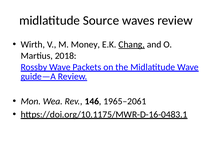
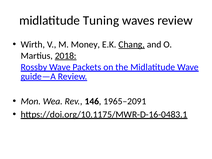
Source: Source -> Tuning
2018 underline: none -> present
1965–2061: 1965–2061 -> 1965–2091
